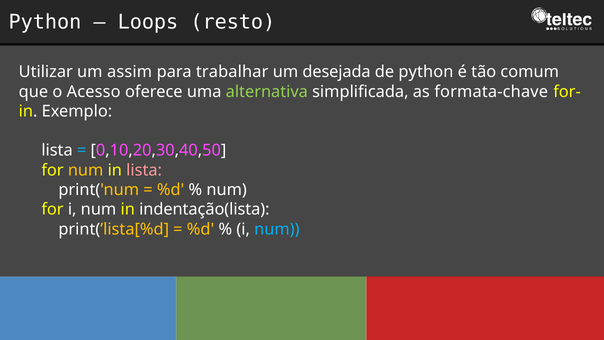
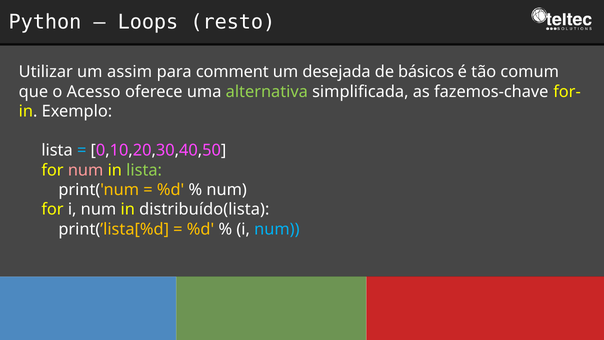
trabalhar: trabalhar -> comment
de python: python -> básicos
formata-chave: formata-chave -> fazemos-chave
num at (86, 170) colour: yellow -> pink
lista at (144, 170) colour: pink -> light green
indentação(lista: indentação(lista -> distribuído(lista
